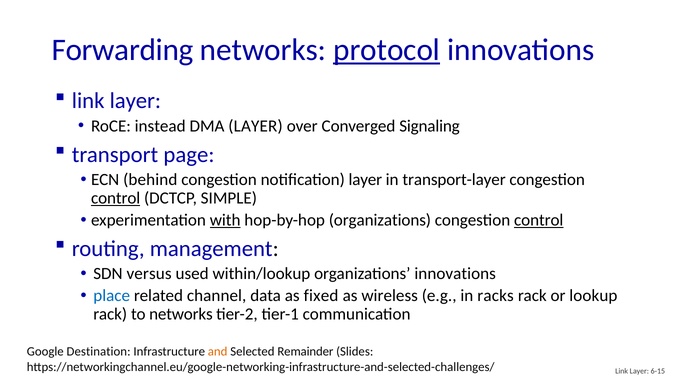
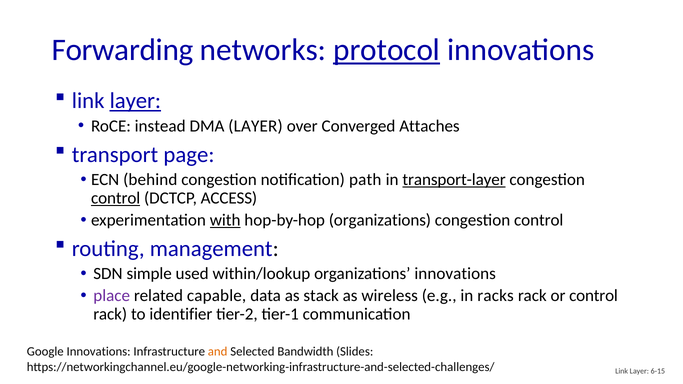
layer at (135, 101) underline: none -> present
Signaling: Signaling -> Attaches
notification layer: layer -> path
transport-layer underline: none -> present
SIMPLE: SIMPLE -> ACCESS
control at (539, 220) underline: present -> none
versus: versus -> simple
place colour: blue -> purple
channel: channel -> capable
fixed: fixed -> stack
or lookup: lookup -> control
to networks: networks -> identifier
Google Destination: Destination -> Innovations
Remainder: Remainder -> Bandwidth
